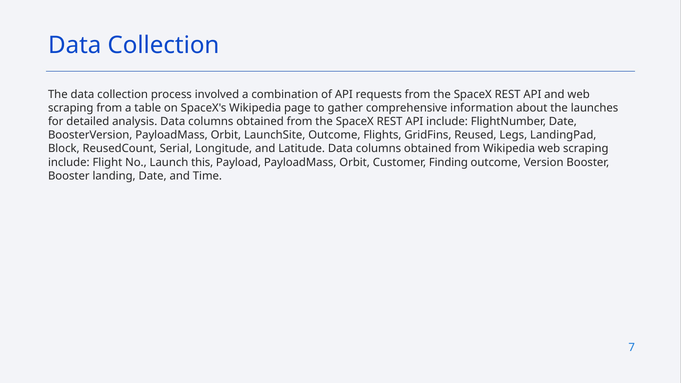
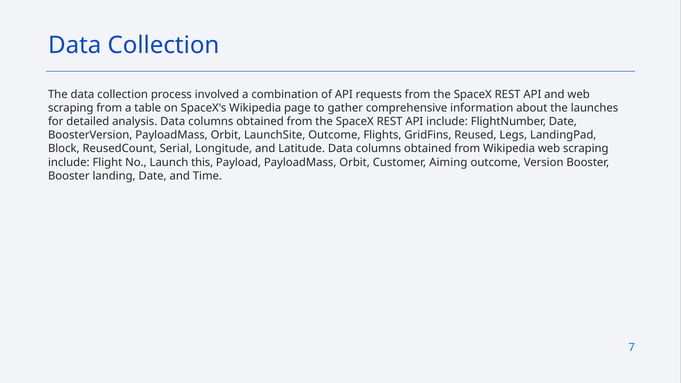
Finding: Finding -> Aiming
